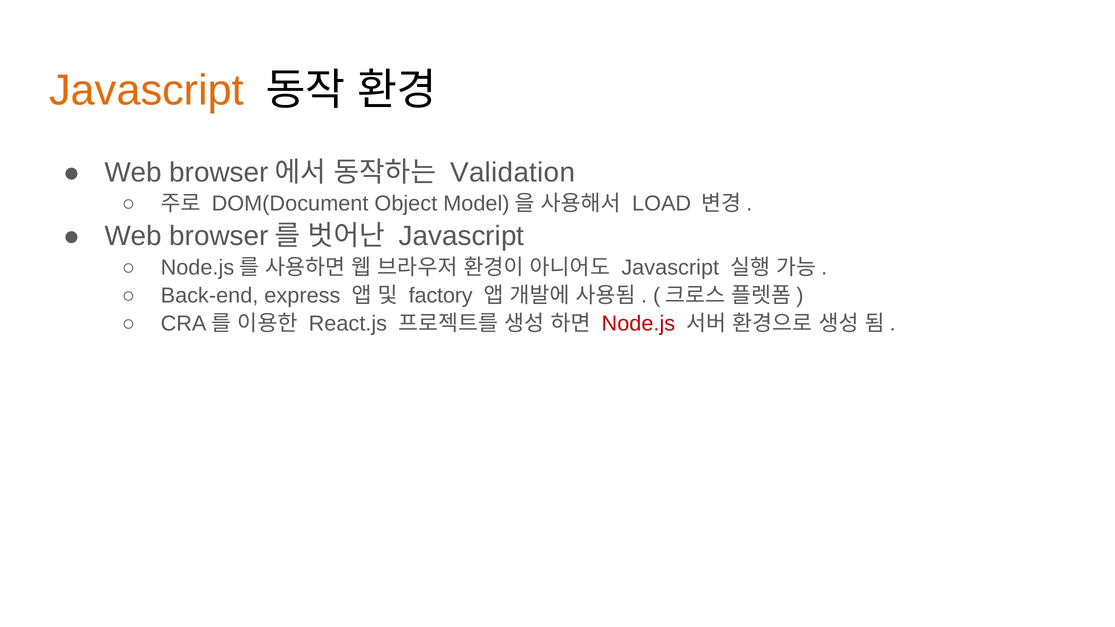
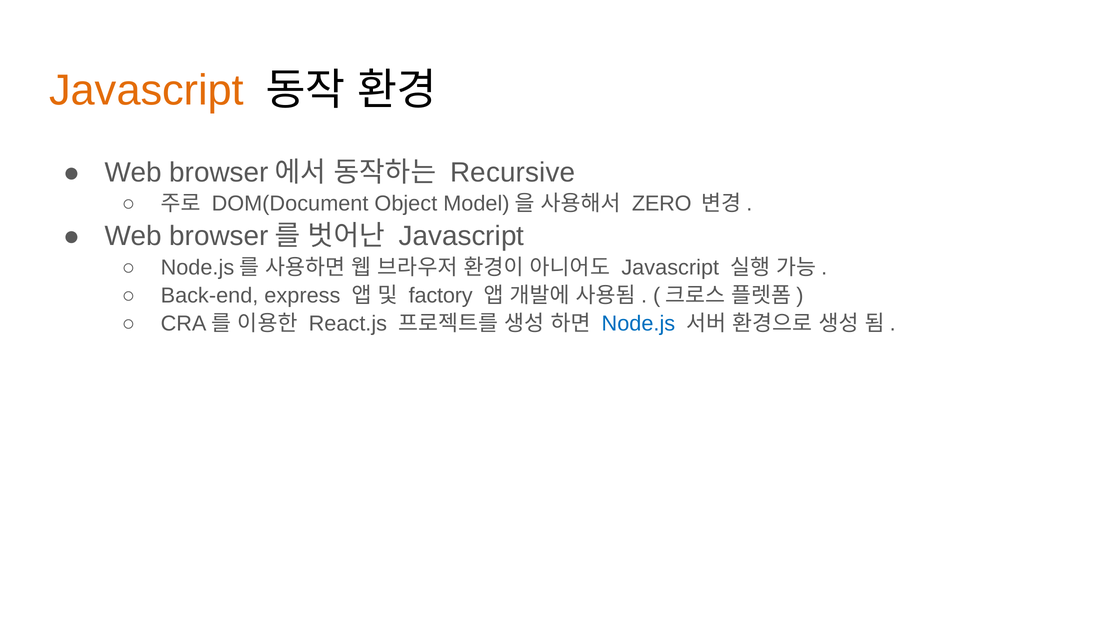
Validation: Validation -> Recursive
LOAD: LOAD -> ZERO
Node.js at (638, 324) colour: red -> blue
